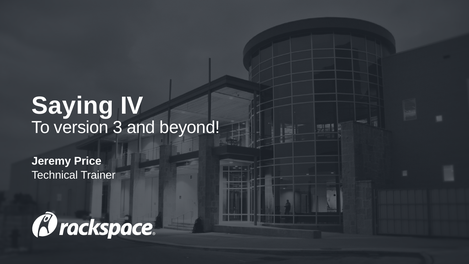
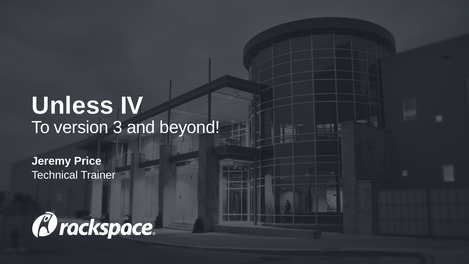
Saying: Saying -> Unless
